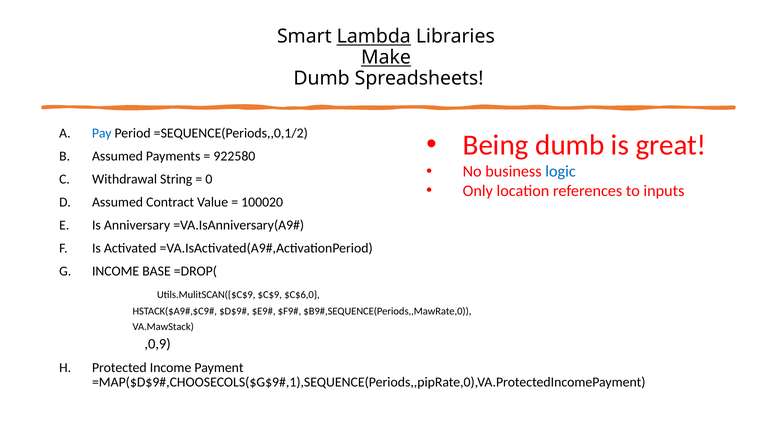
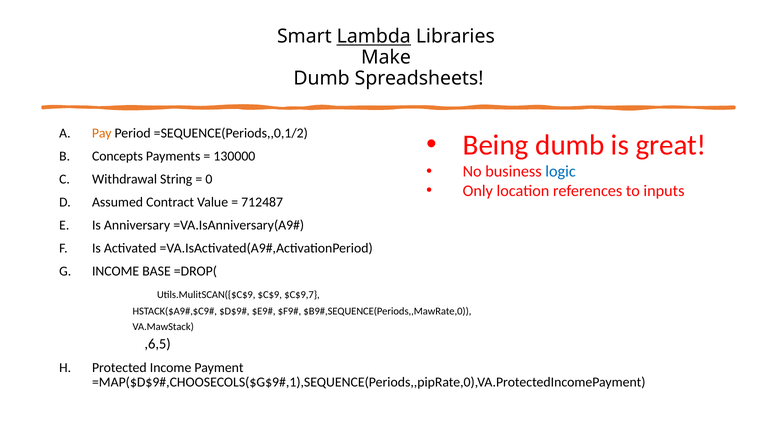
Make underline: present -> none
Pay colour: blue -> orange
Assumed at (117, 156): Assumed -> Concepts
922580: 922580 -> 130000
100020: 100020 -> 712487
$C$6,0: $C$6,0 -> $C$9,7
,0,9: ,0,9 -> ,6,5
